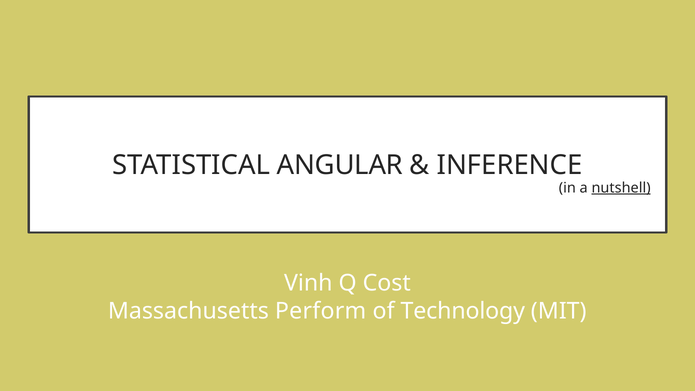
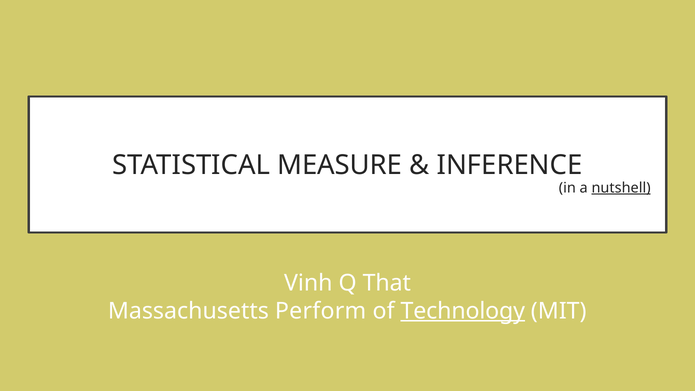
ANGULAR: ANGULAR -> MEASURE
Cost: Cost -> That
Technology underline: none -> present
